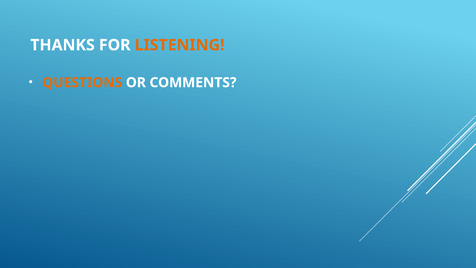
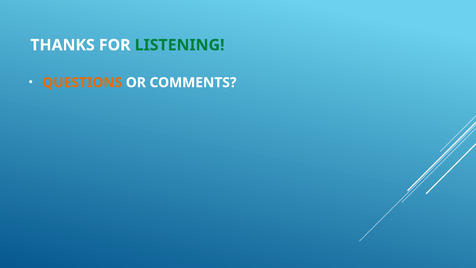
LISTENING colour: orange -> green
